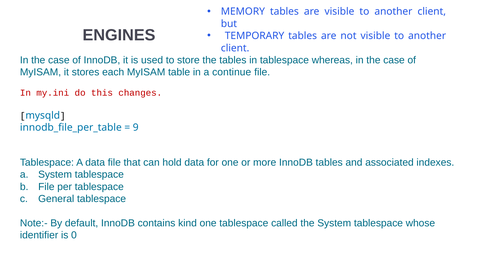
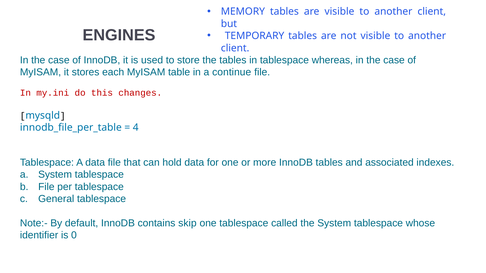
9: 9 -> 4
kind: kind -> skip
